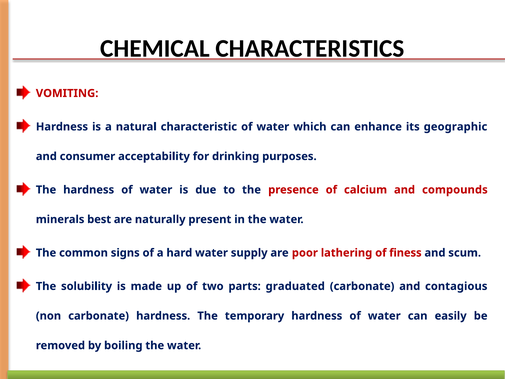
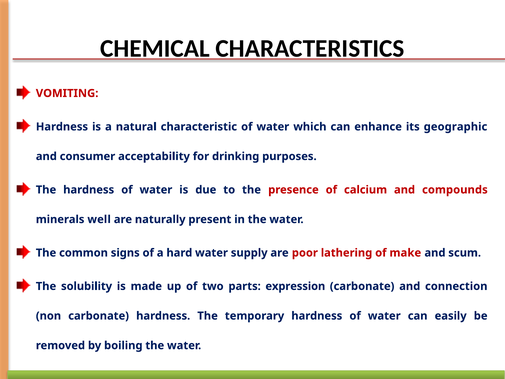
best: best -> well
finess: finess -> make
graduated: graduated -> expression
contagious: contagious -> connection
